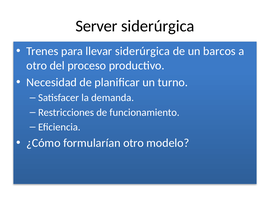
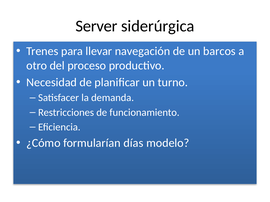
llevar siderúrgica: siderúrgica -> navegación
formularían otro: otro -> días
